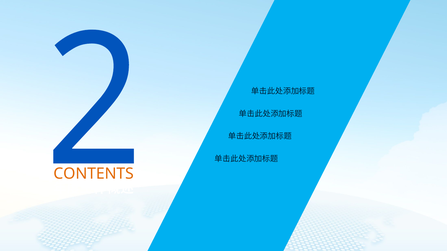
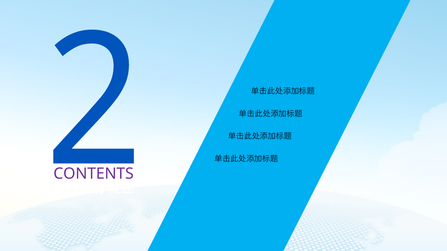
CONTENTS colour: orange -> purple
